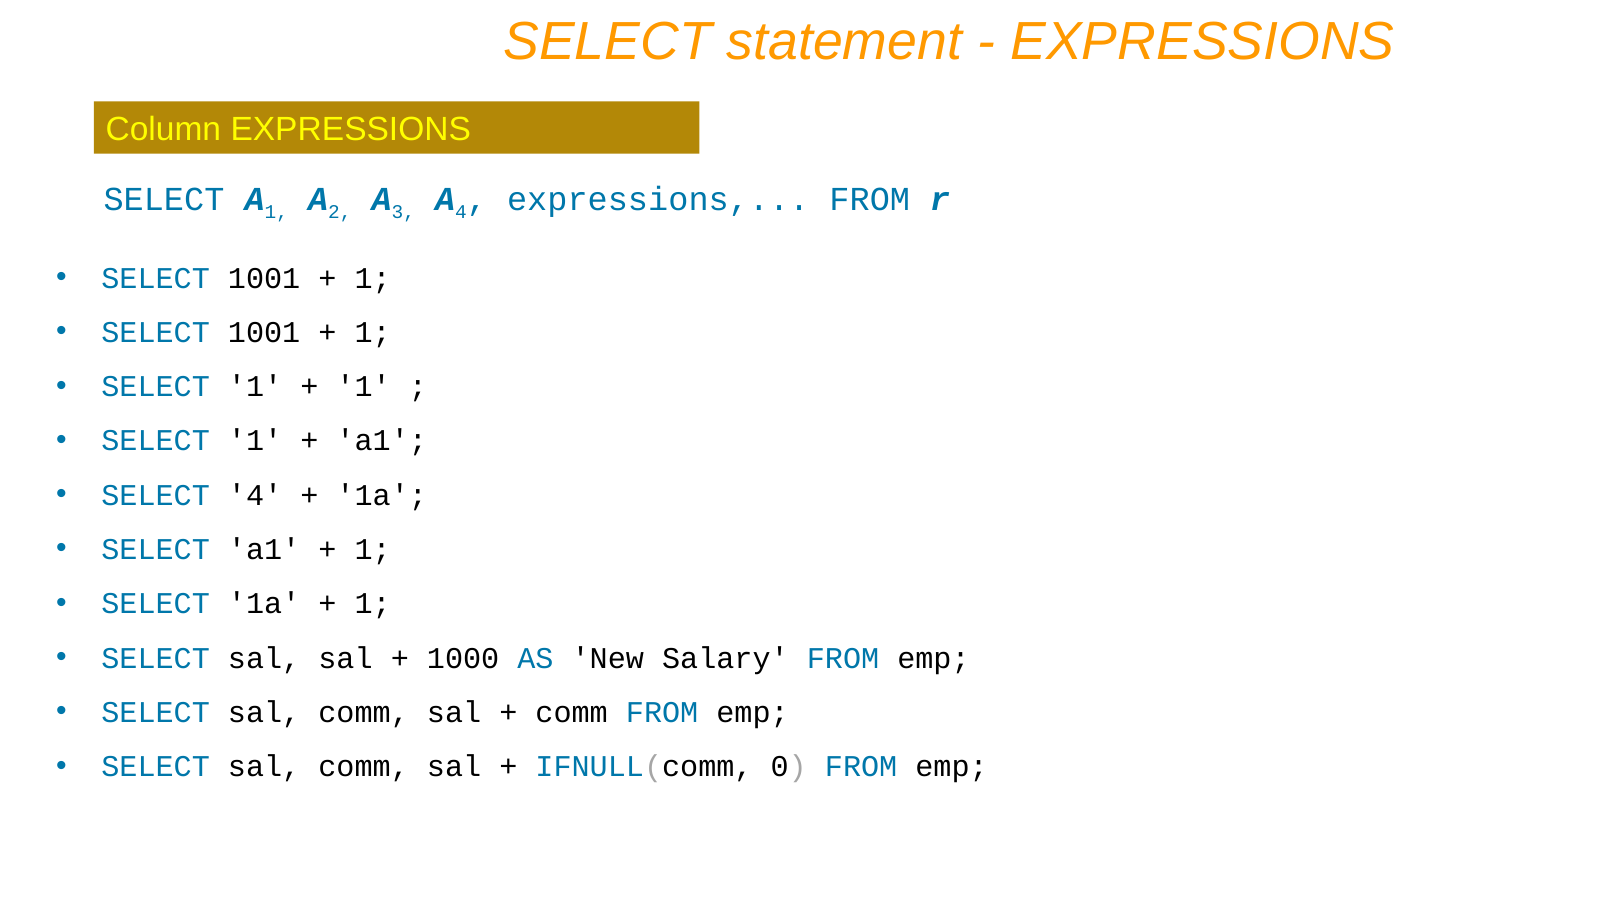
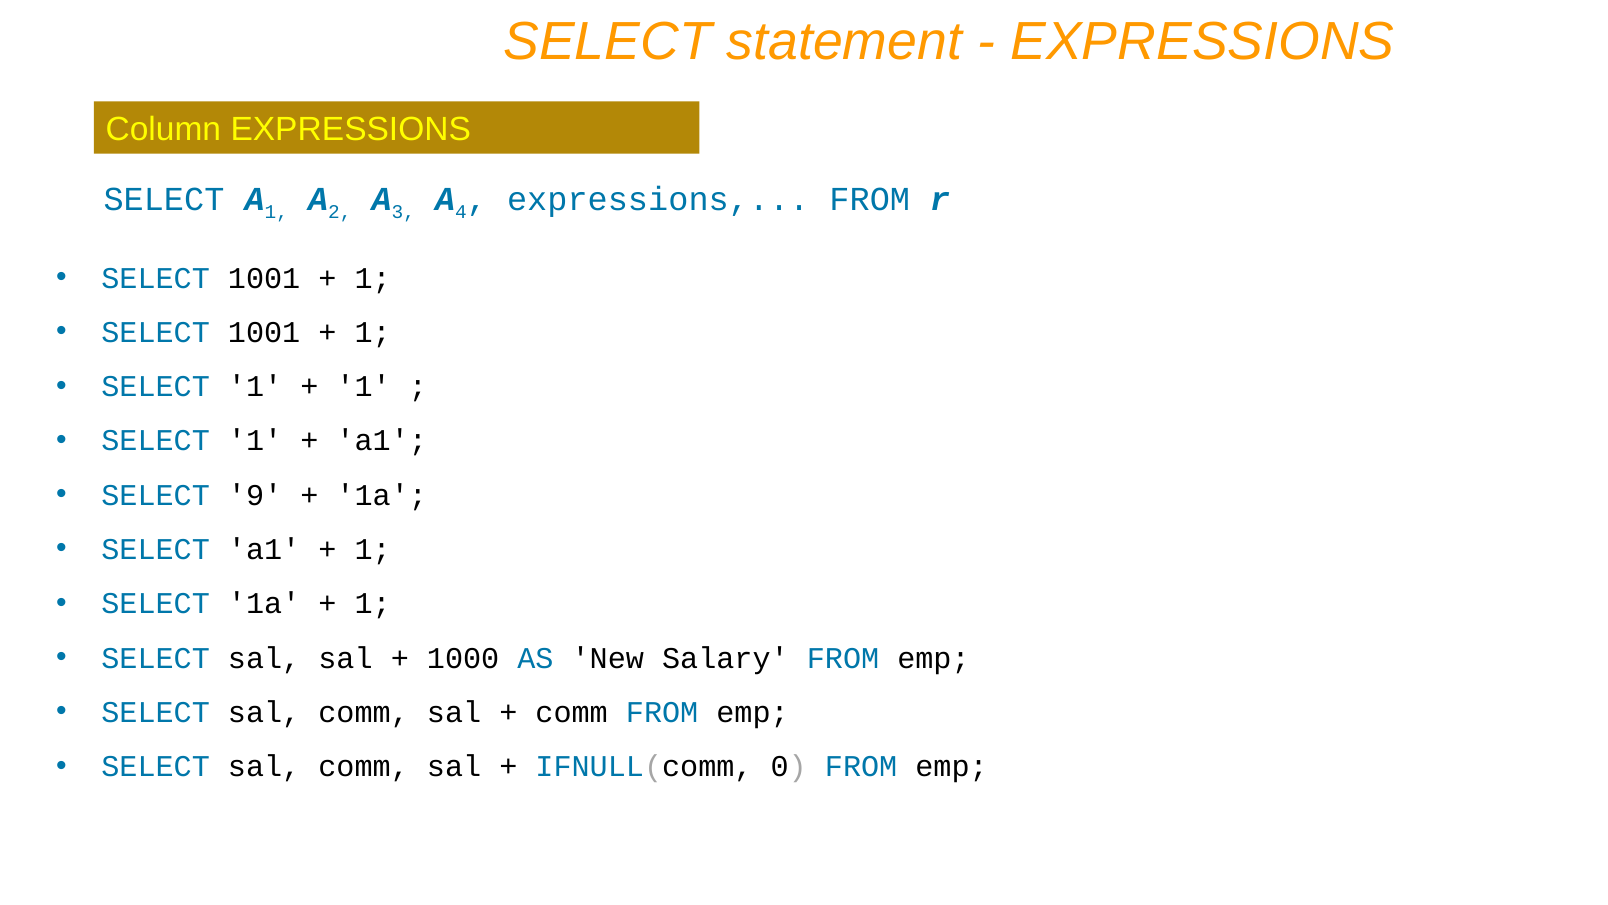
SELECT 4: 4 -> 9
